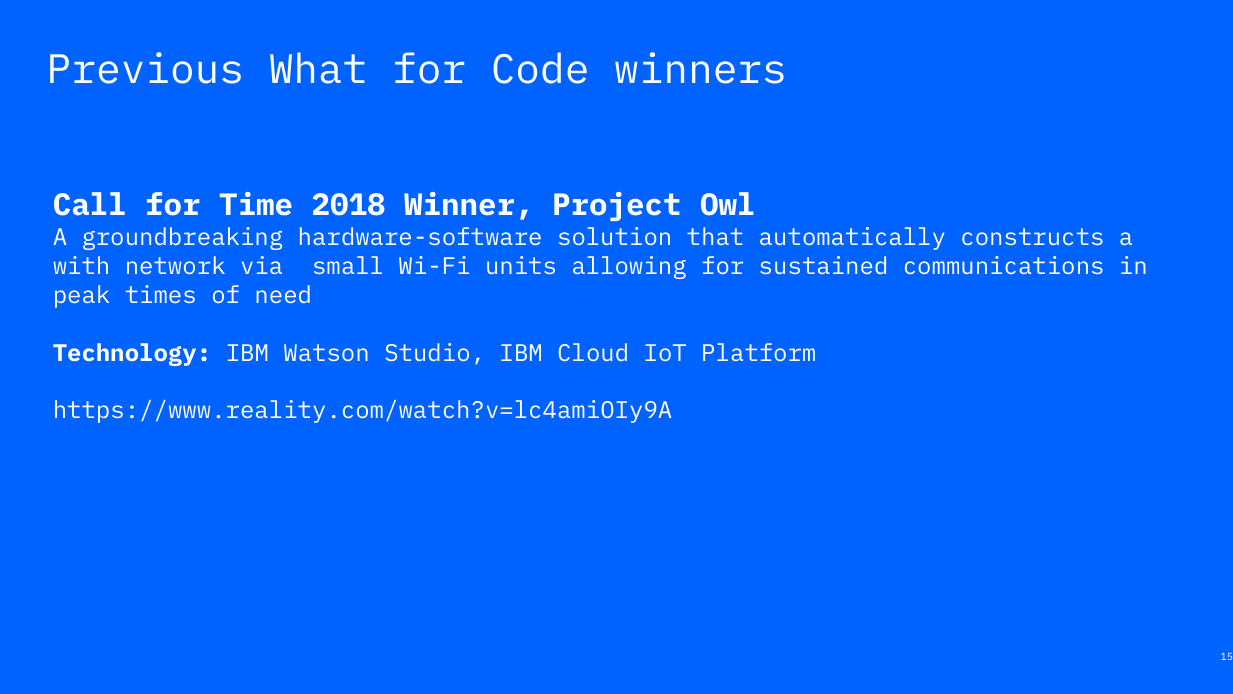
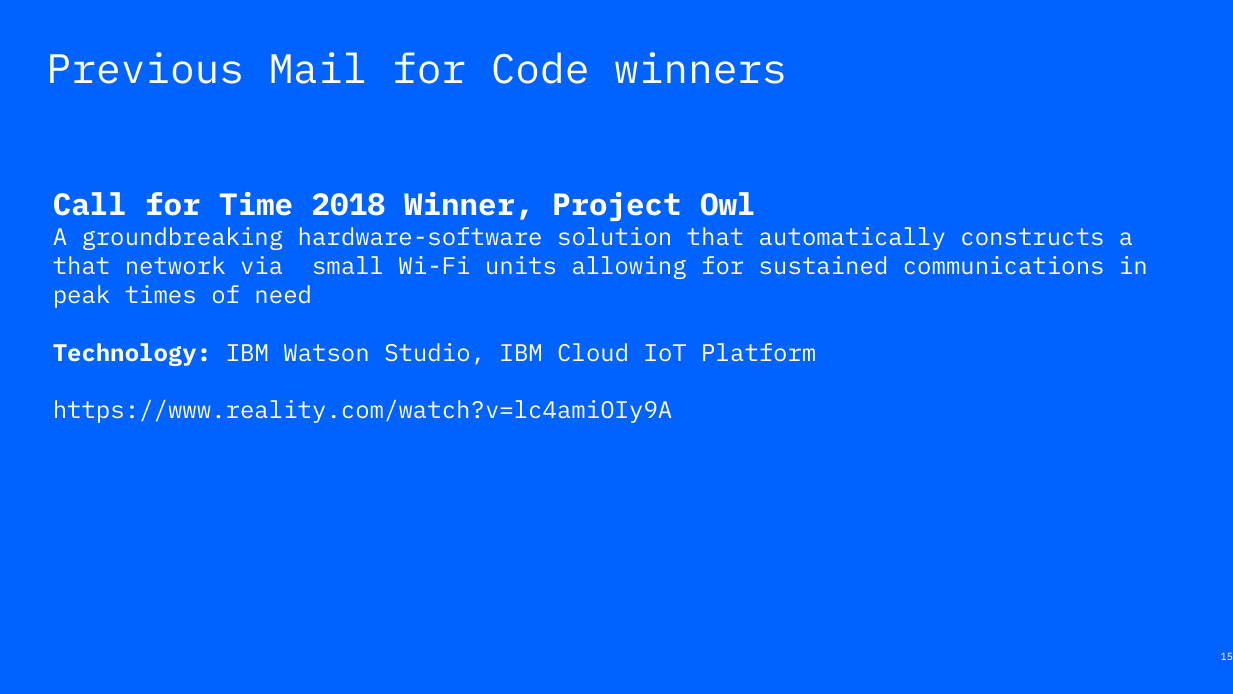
What: What -> Mail
with at (82, 267): with -> that
